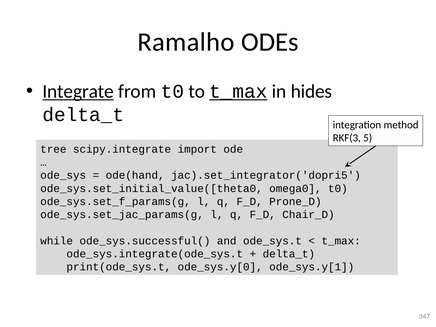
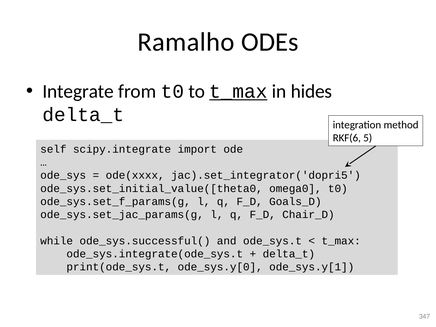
Integrate underline: present -> none
RKF(3: RKF(3 -> RKF(6
tree: tree -> self
ode(hand: ode(hand -> ode(xxxx
Prone_D: Prone_D -> Goals_D
